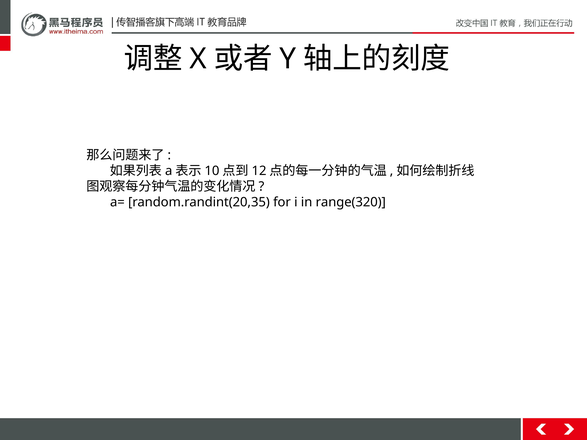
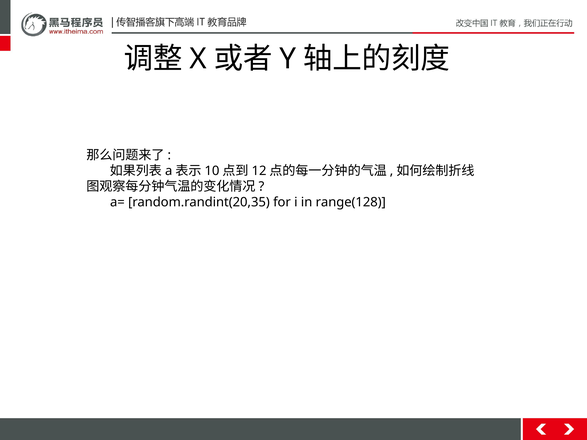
range(320: range(320 -> range(128
